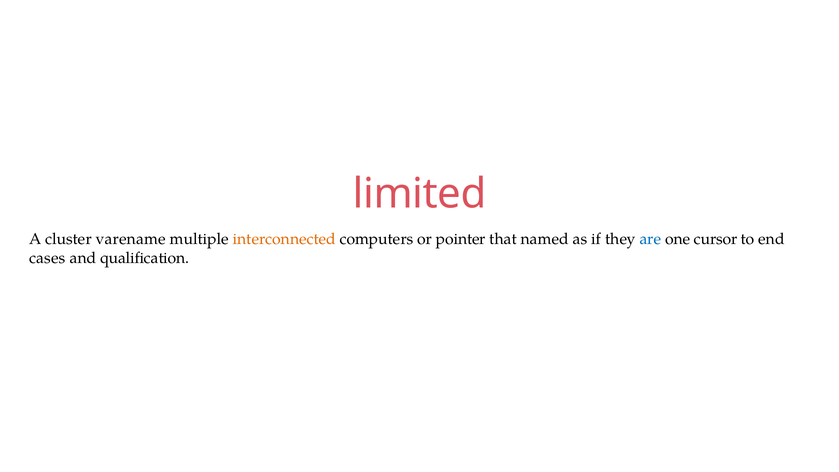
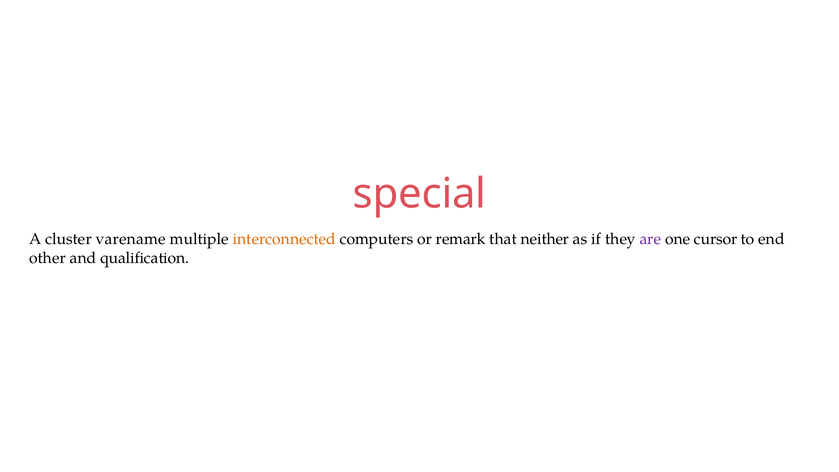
limited: limited -> special
pointer: pointer -> remark
named: named -> neither
are colour: blue -> purple
cases: cases -> other
